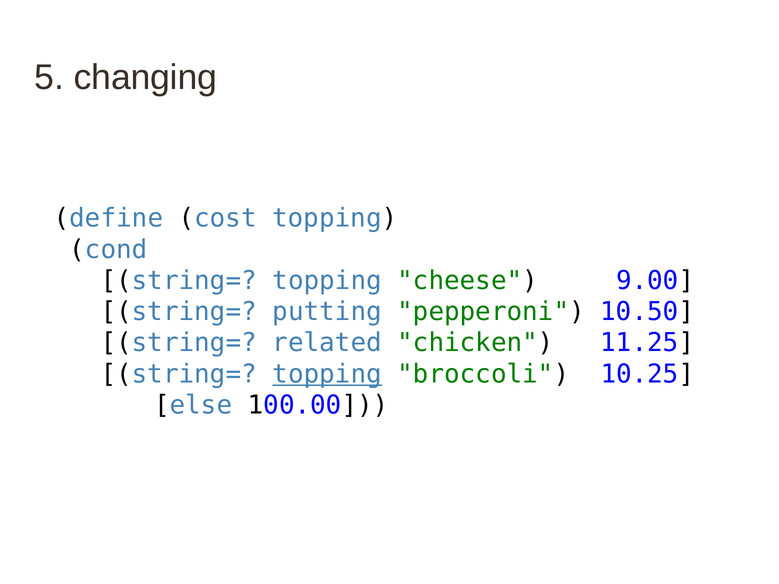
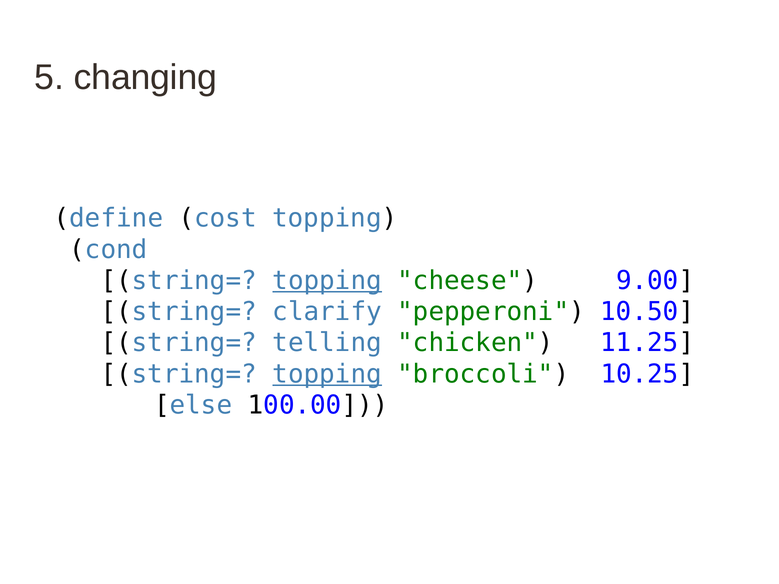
topping at (327, 281) underline: none -> present
putting: putting -> clarify
related: related -> telling
